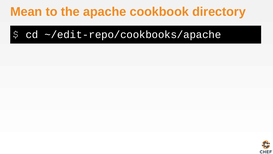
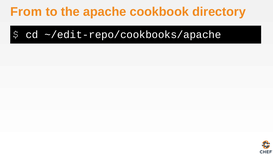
Mean: Mean -> From
